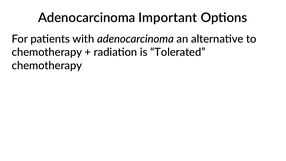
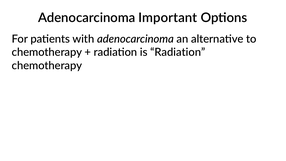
is Tolerated: Tolerated -> Radiation
